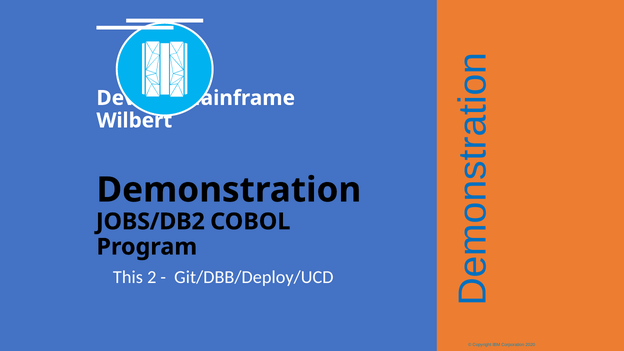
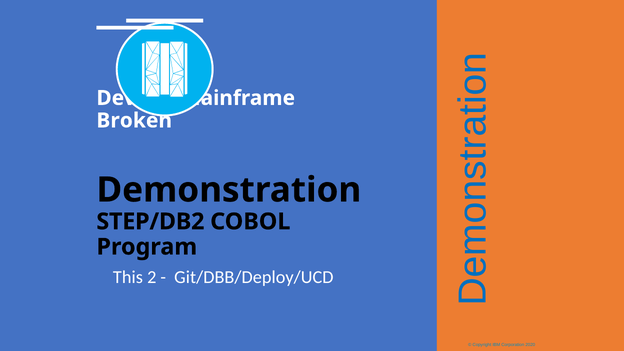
Wilbert: Wilbert -> Broken
JOBS/DB2: JOBS/DB2 -> STEP/DB2
